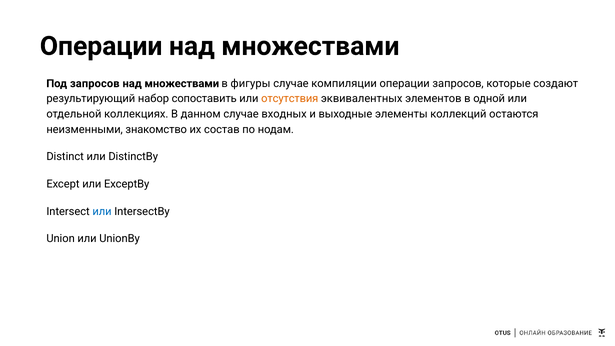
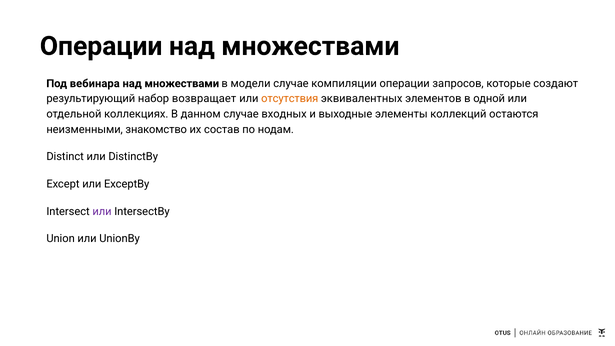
Под запросов: запросов -> вебинара
фигуры: фигуры -> модели
сопоставить: сопоставить -> возвращает
или at (102, 211) colour: blue -> purple
